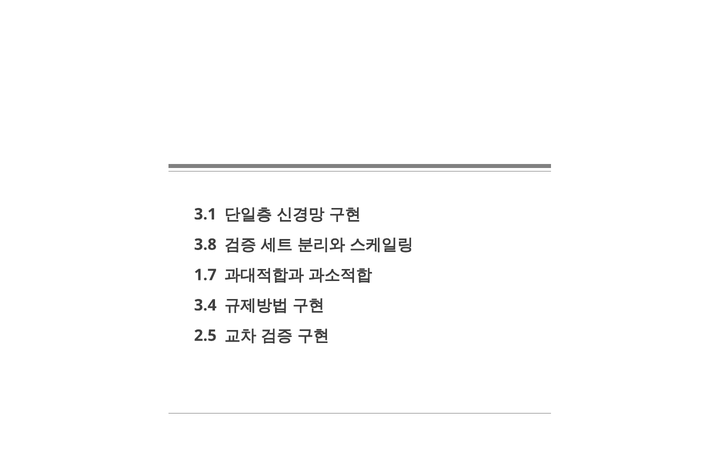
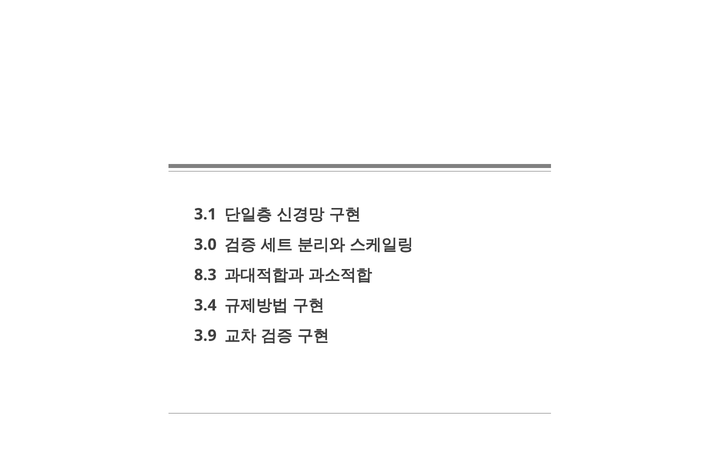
3.8: 3.8 -> 3.0
1.7: 1.7 -> 8.3
2.5: 2.5 -> 3.9
